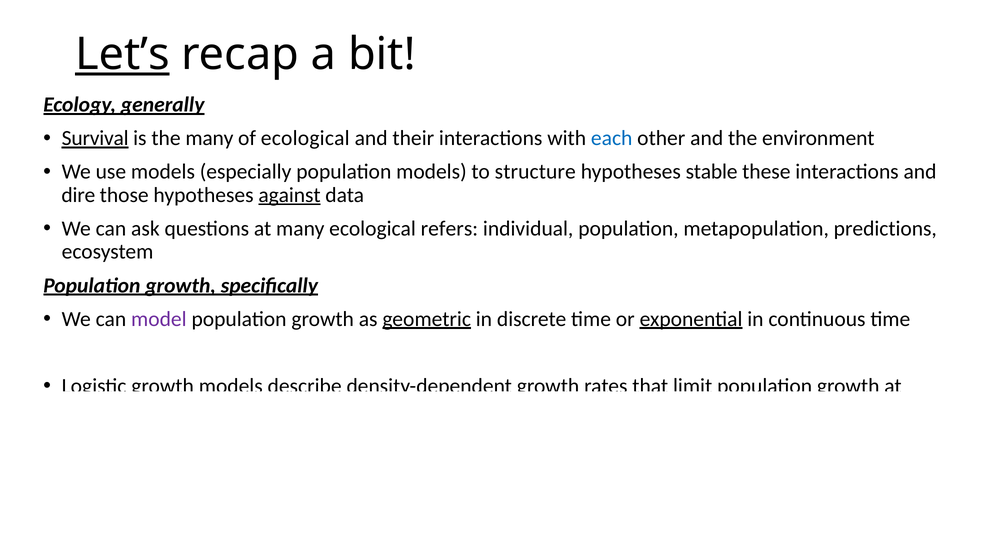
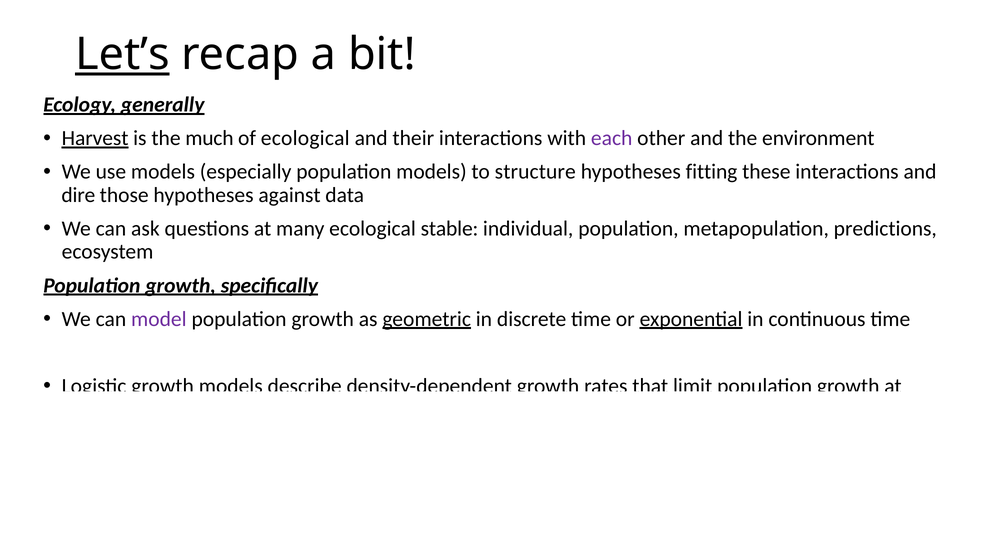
Survival: Survival -> Harvest
the many: many -> much
each colour: blue -> purple
hypotheses stable: stable -> fitting
against underline: present -> none
ecological refers: refers -> stable
